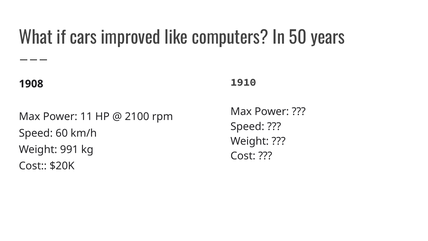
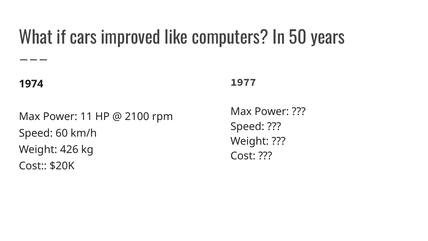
1910: 1910 -> 1977
1908: 1908 -> 1974
991: 991 -> 426
